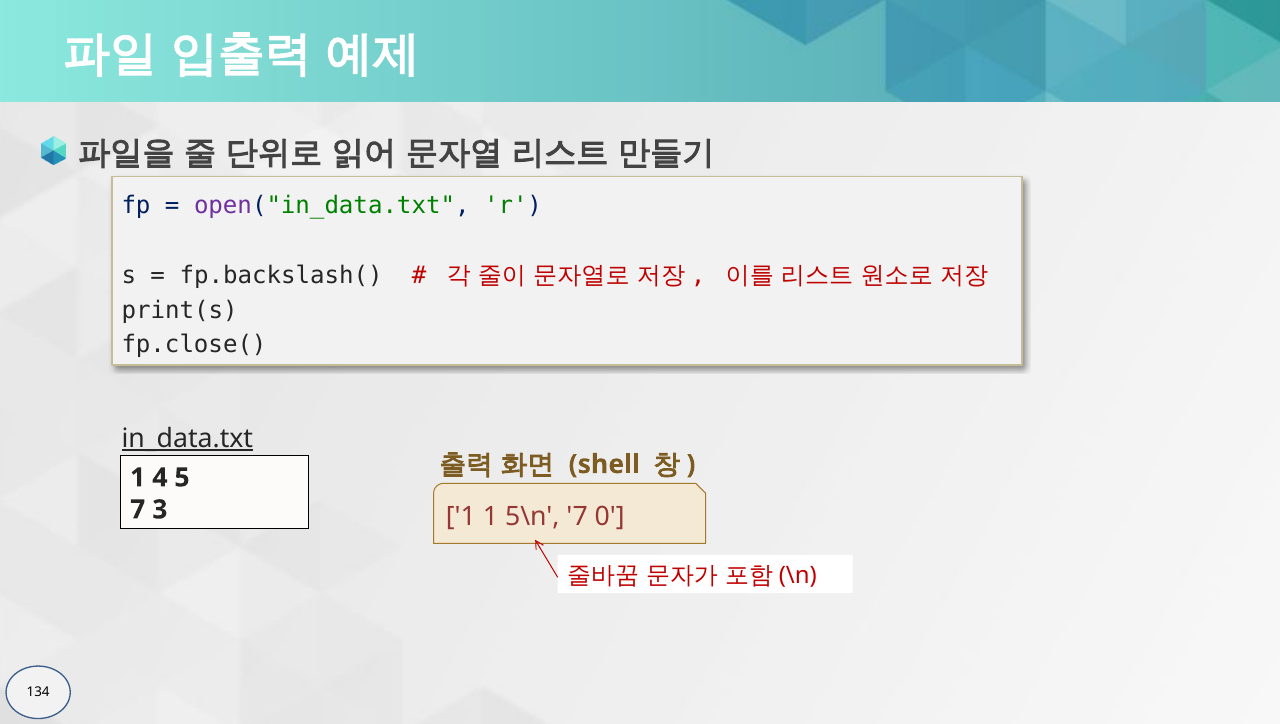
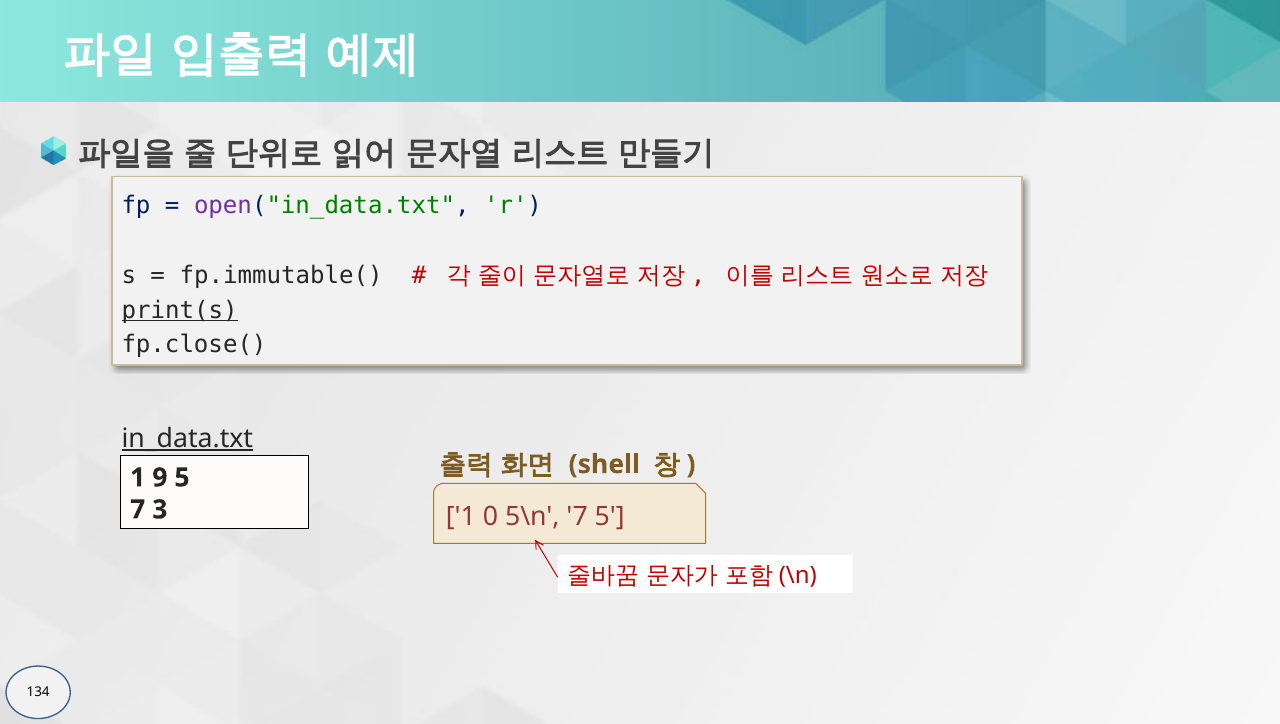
fp.backslash(: fp.backslash( -> fp.immutable(
print(s underline: none -> present
4: 4 -> 9
1 1: 1 -> 0
7 0: 0 -> 5
